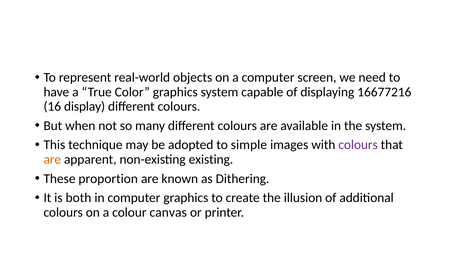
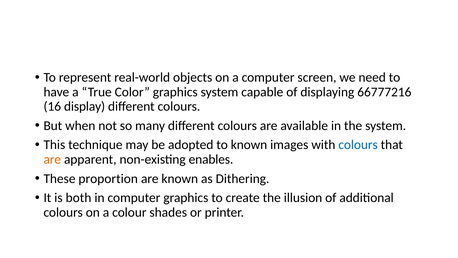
16677216: 16677216 -> 66777216
to simple: simple -> known
colours at (358, 145) colour: purple -> blue
existing: existing -> enables
canvas: canvas -> shades
